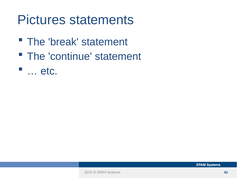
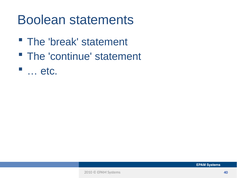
Pictures: Pictures -> Boolean
